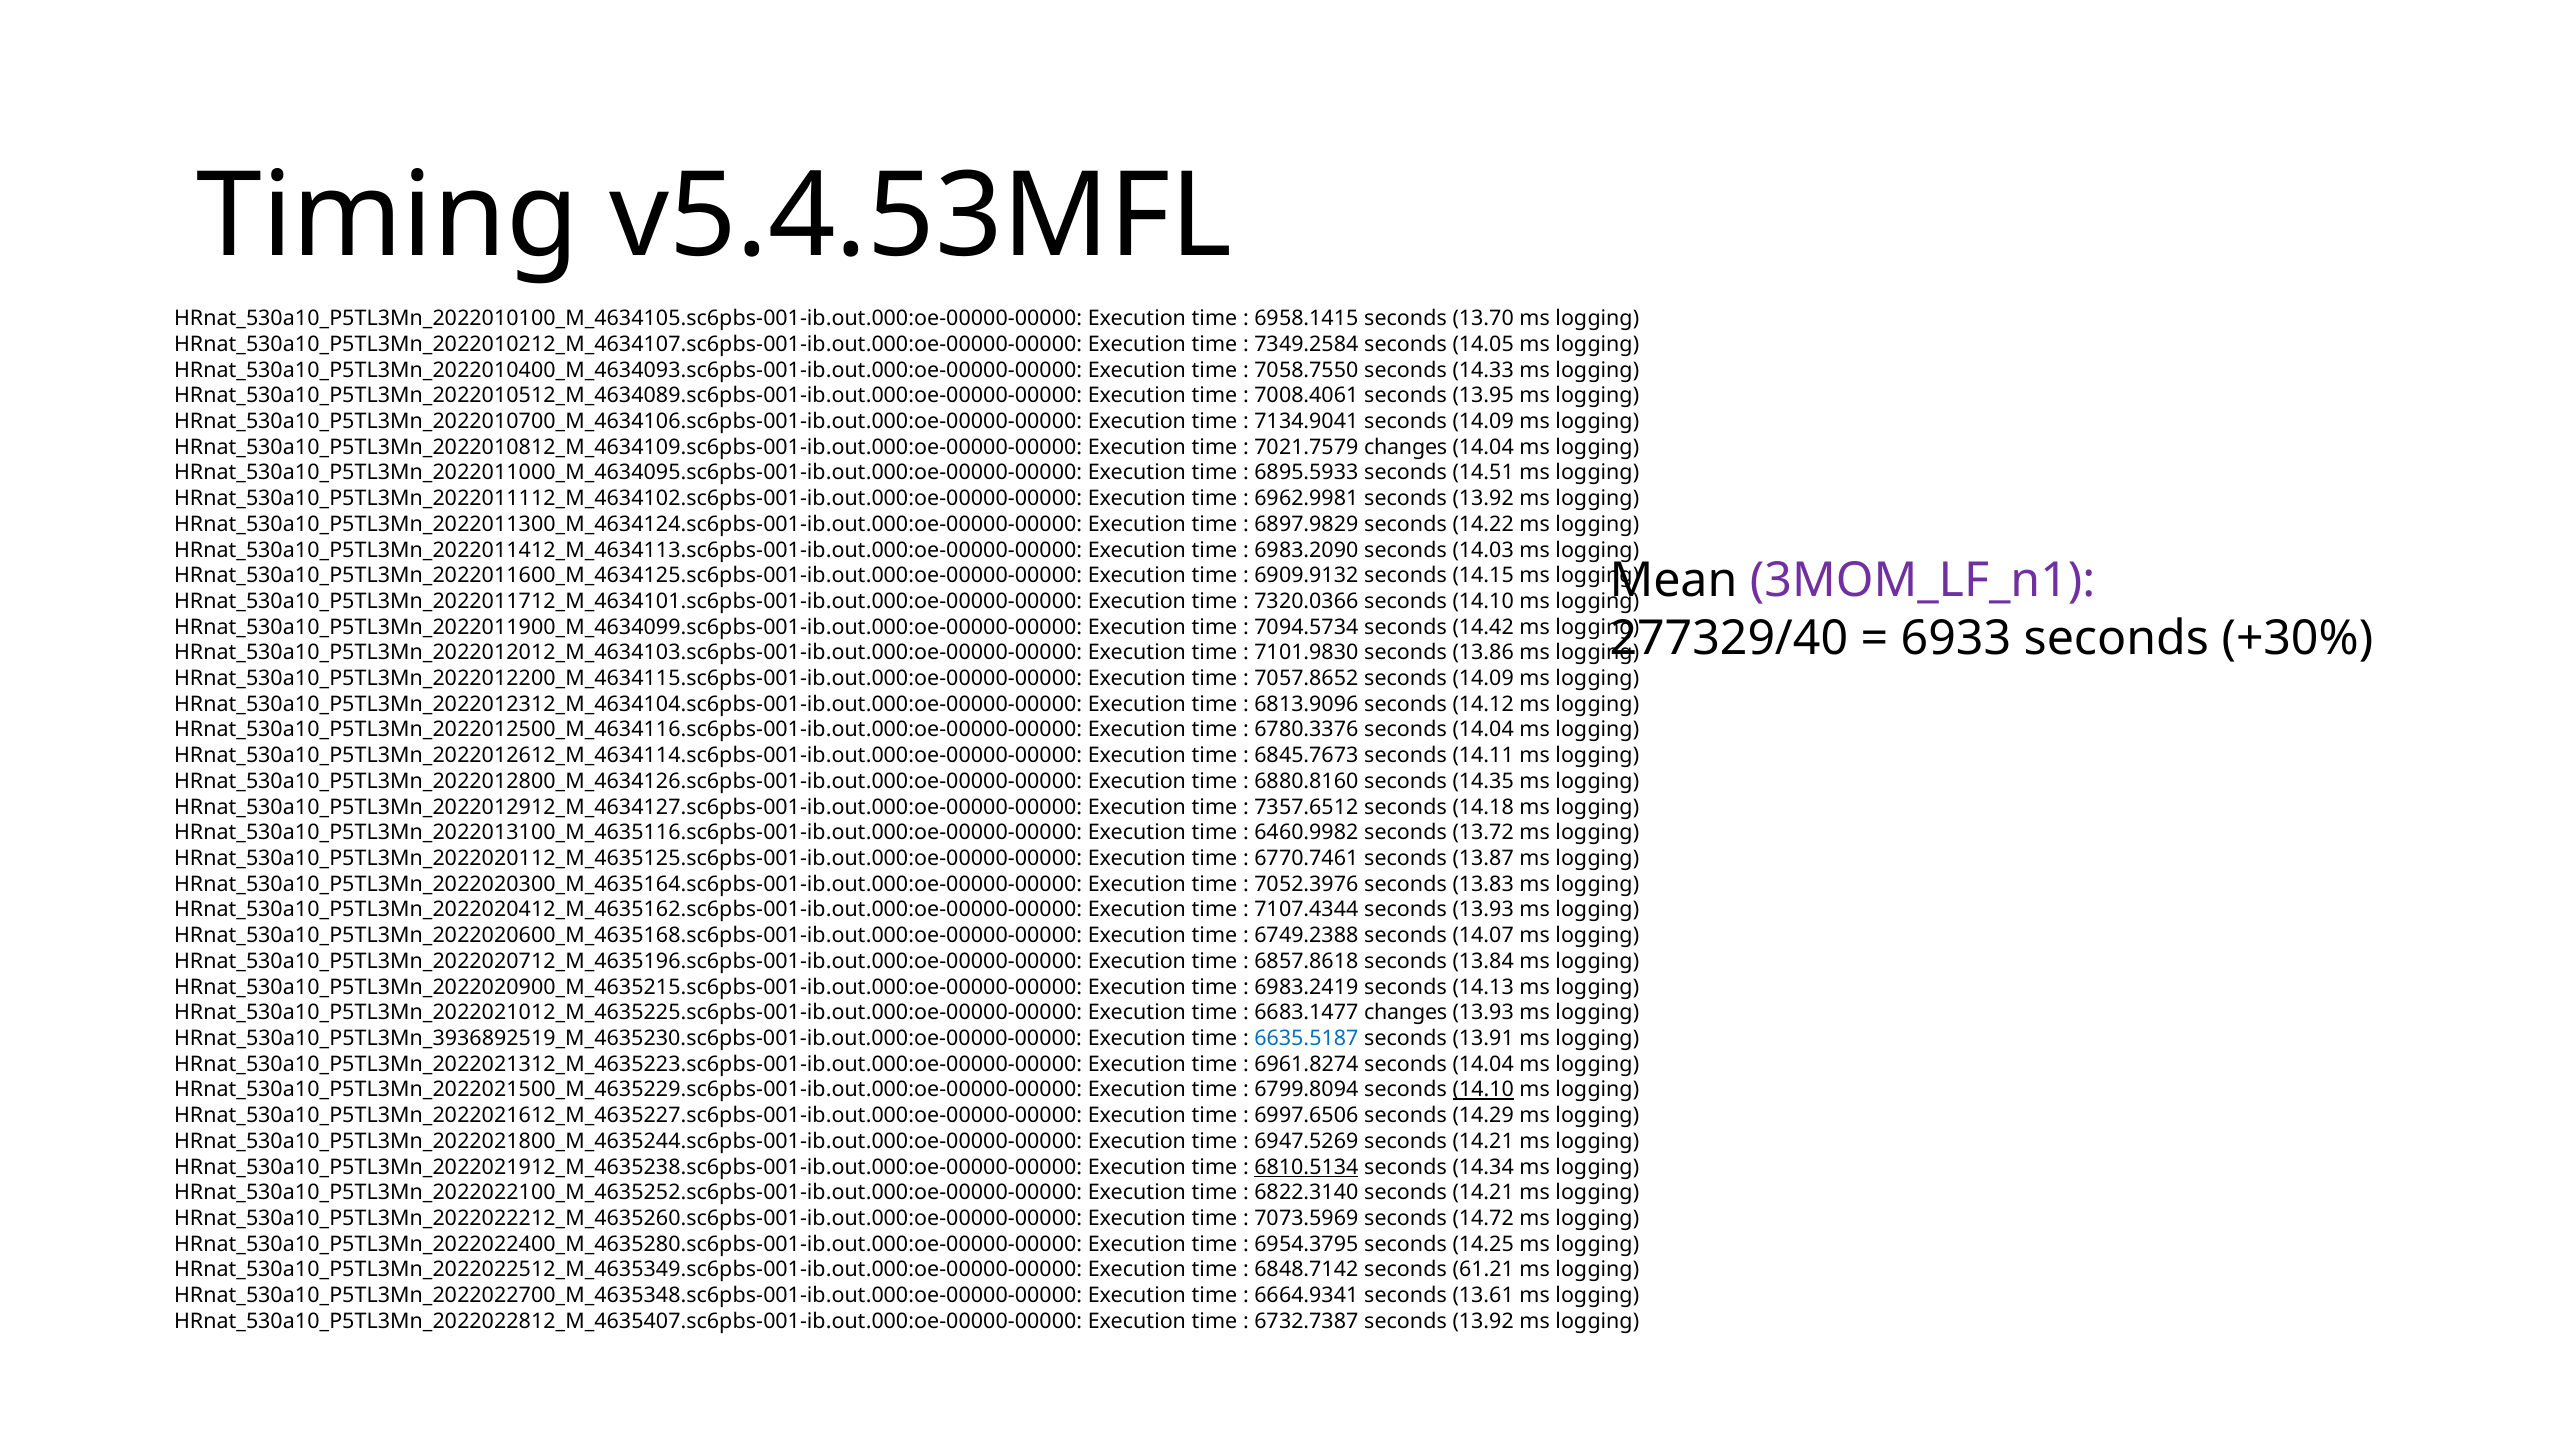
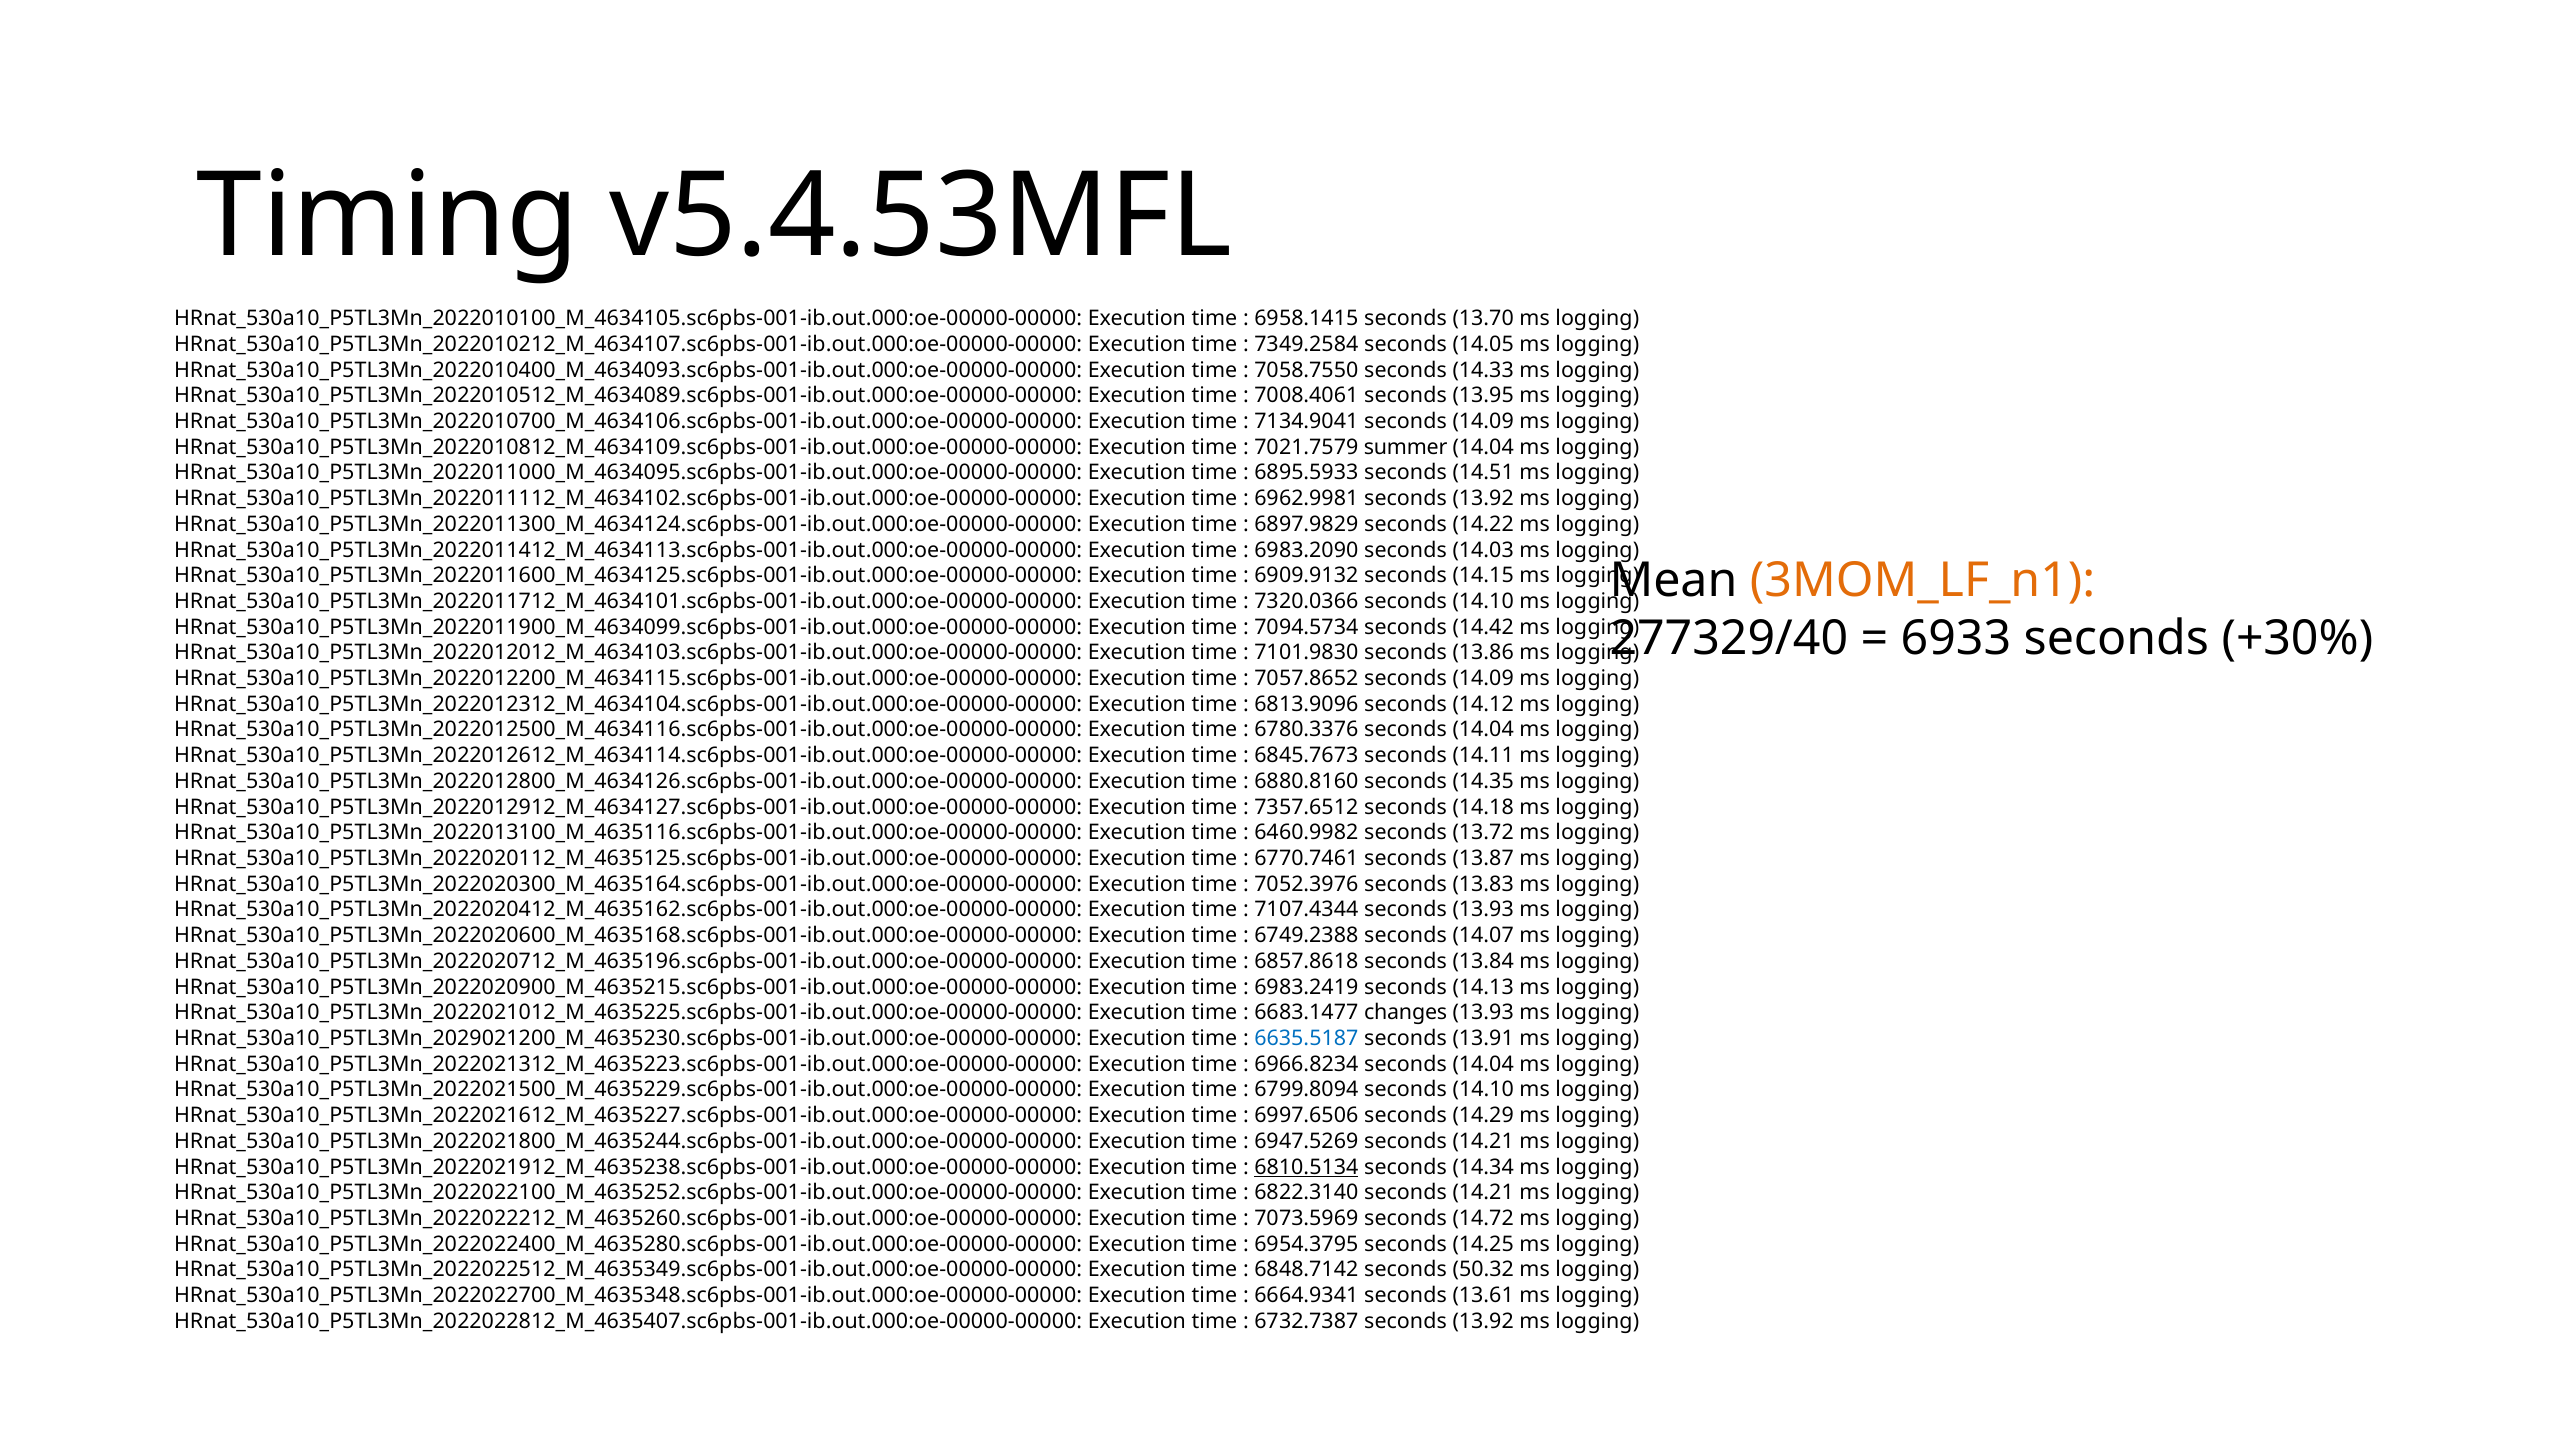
7021.7579 changes: changes -> summer
3MOM_LF_n1 colour: purple -> orange
HRnat_530a10_P5TL3Mn_3936892519_M_4635230.sc6pbs-001-ib.out.000:oe-00000-00000: HRnat_530a10_P5TL3Mn_3936892519_M_4635230.sc6pbs-001-ib.out.000:oe-00000-00000 -> HRnat_530a10_P5TL3Mn_2029021200_M_4635230.sc6pbs-001-ib.out.000:oe-00000-00000
6961.8274: 6961.8274 -> 6966.8234
14.10 at (1483, 1090) underline: present -> none
61.21: 61.21 -> 50.32
